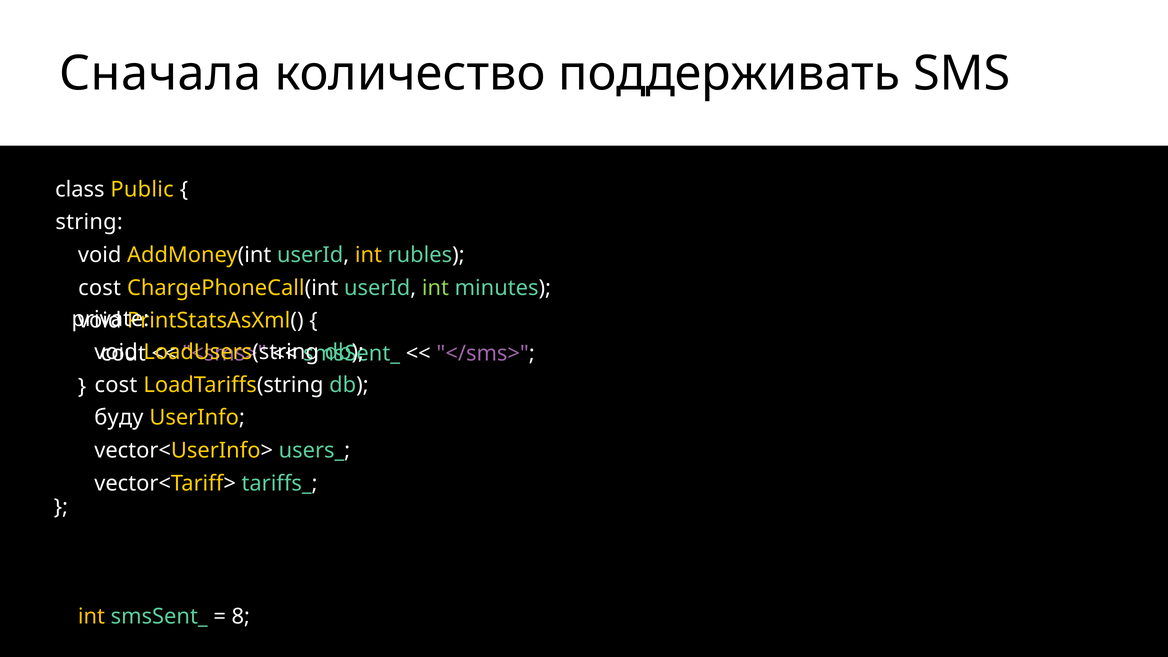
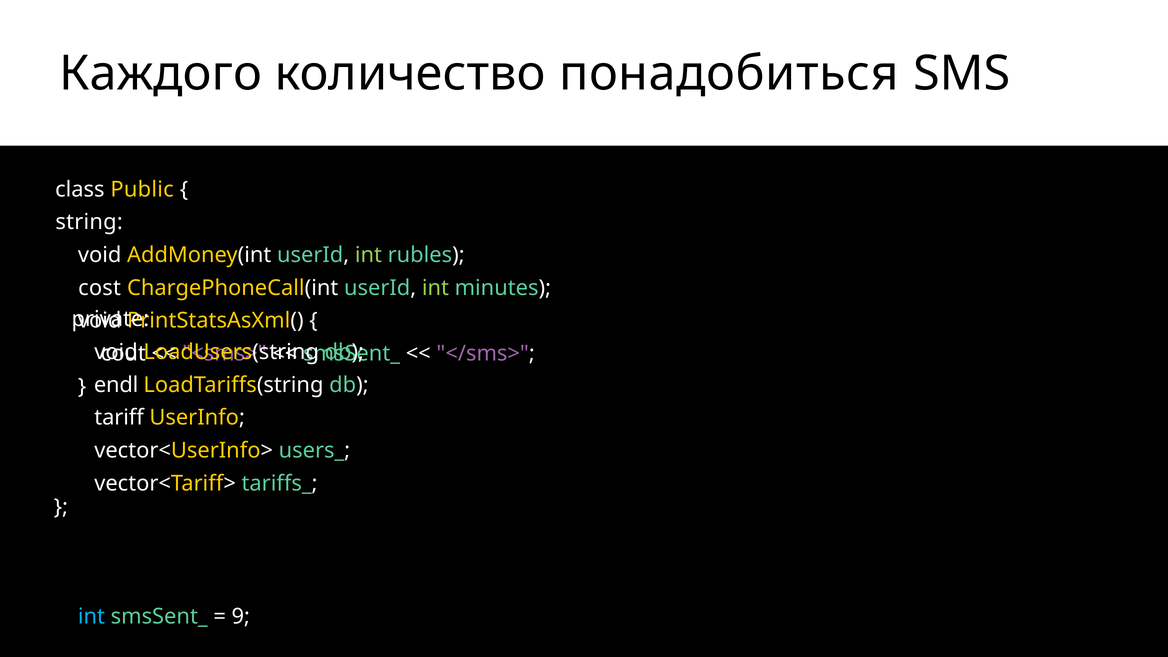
Сначала: Сначала -> Каждого
поддерживать: поддерживать -> понадобиться
int at (368, 255) colour: yellow -> light green
cost at (116, 385): cost -> endl
буду: буду -> tariff
int at (91, 616) colour: yellow -> light blue
8: 8 -> 9
